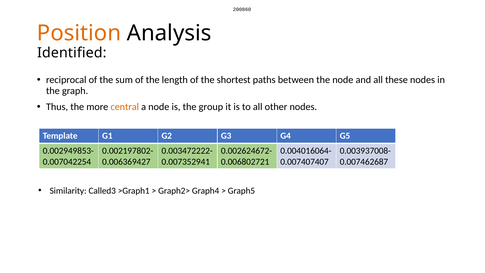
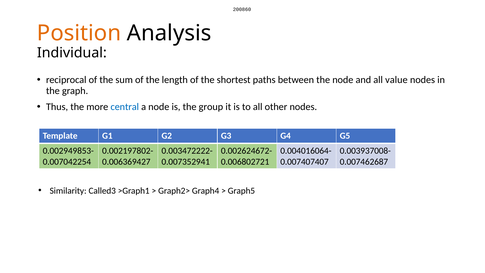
Identified: Identified -> Individual
these: these -> value
central colour: orange -> blue
